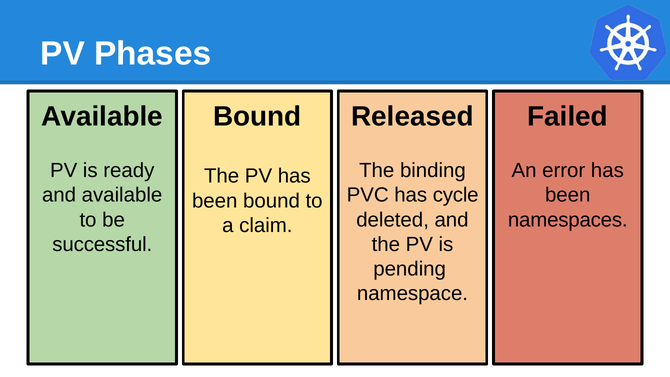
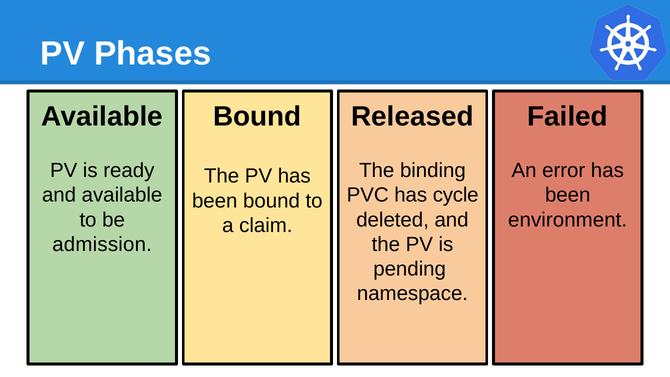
namespaces: namespaces -> environment
successful: successful -> admission
